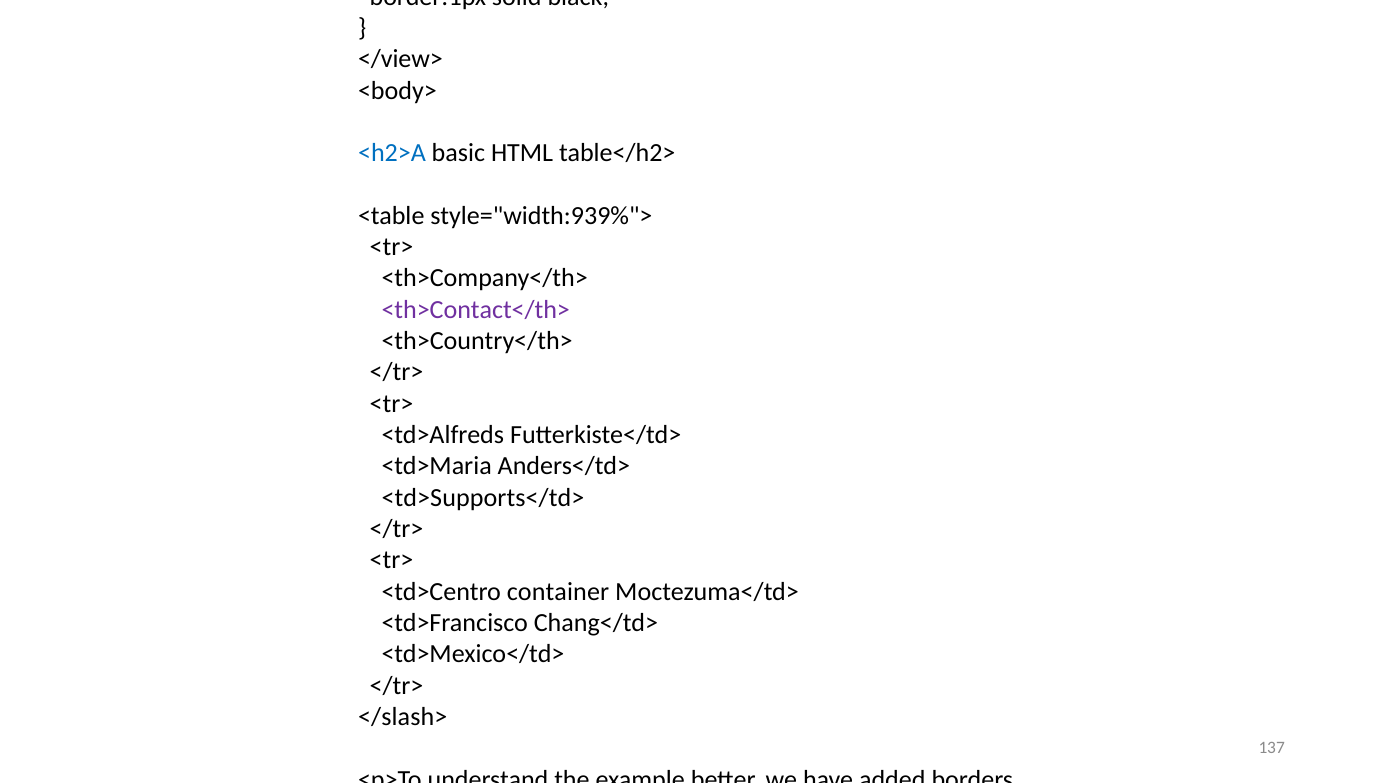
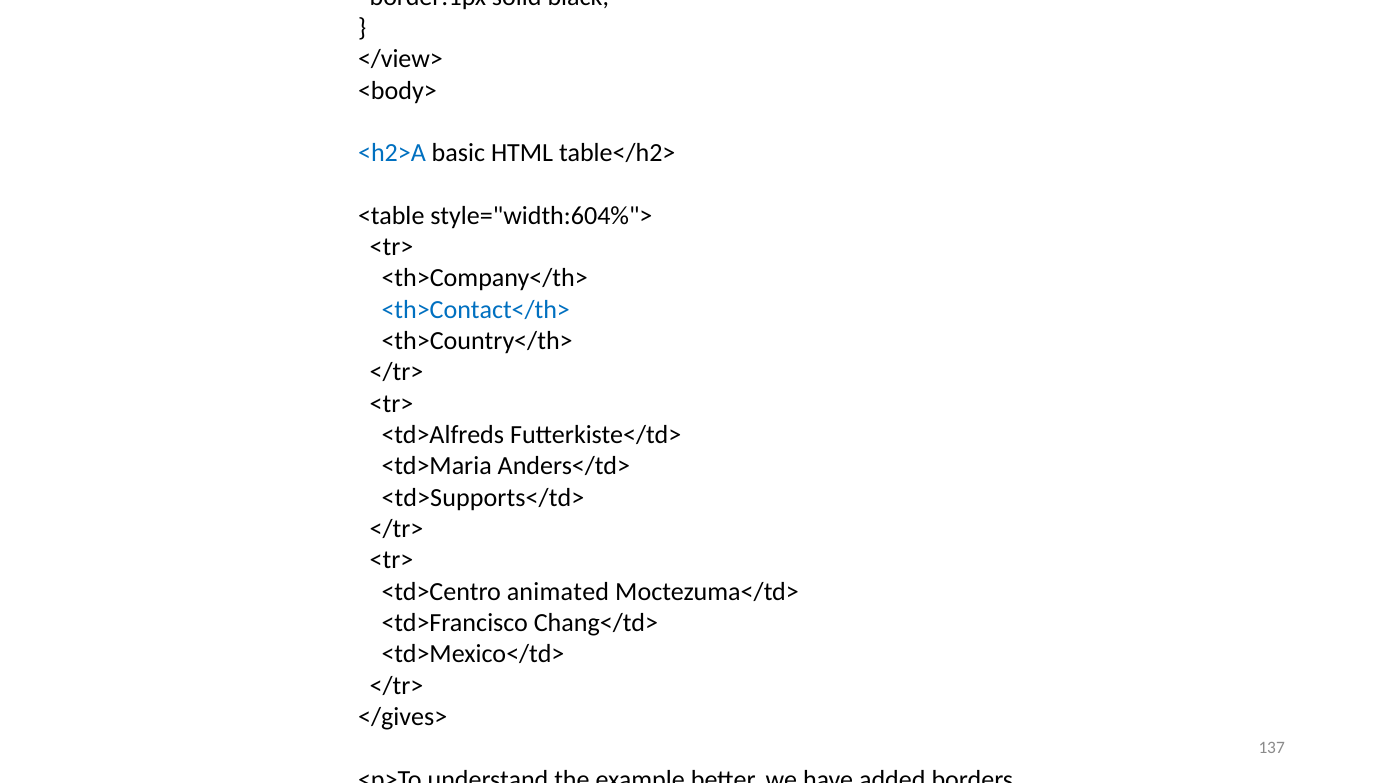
style="width:939%">: style="width:939%"> -> style="width:604%">
<th>Contact</th> colour: purple -> blue
container: container -> animated
</slash>: </slash> -> </gives>
